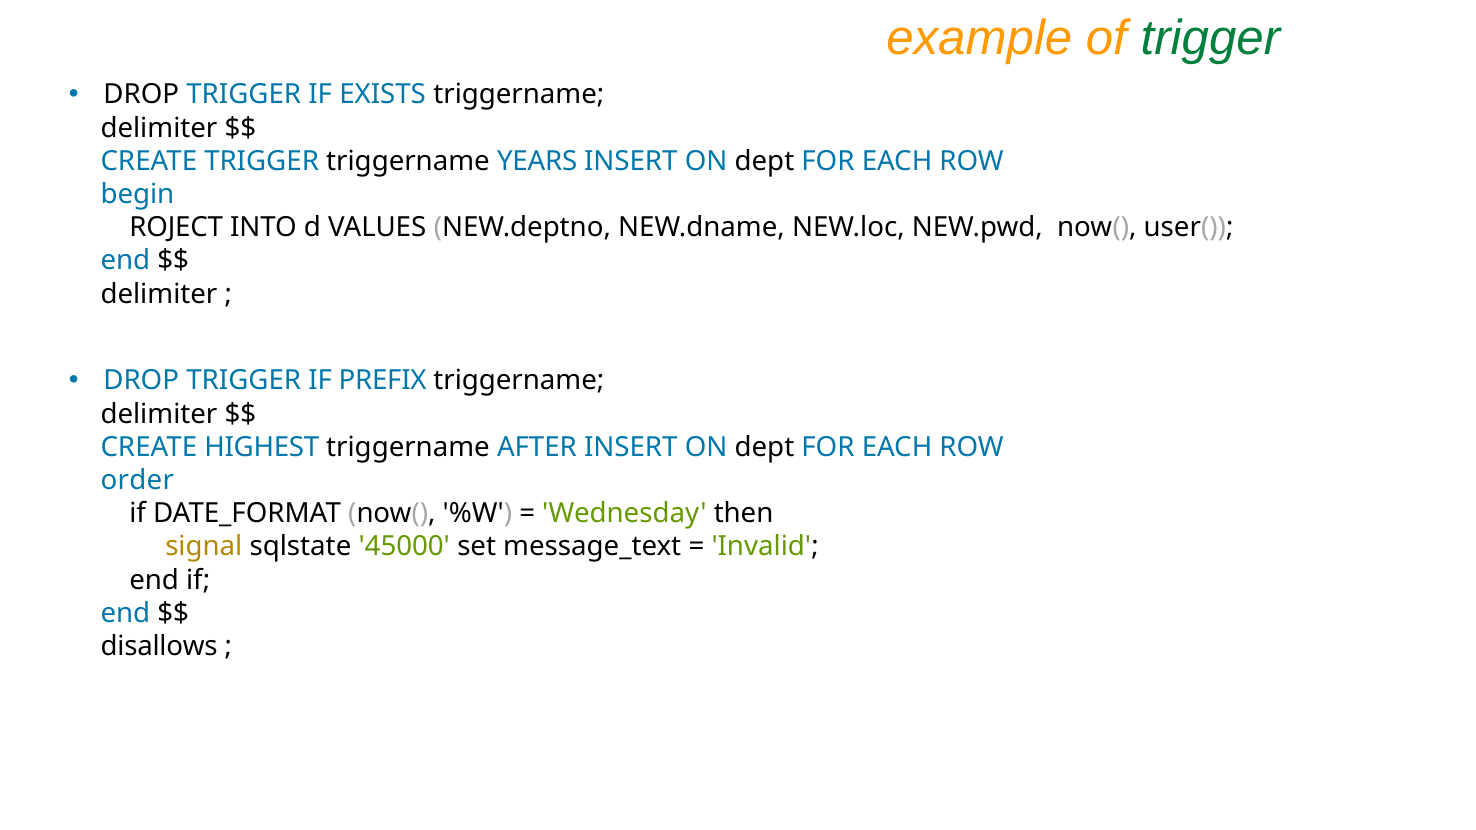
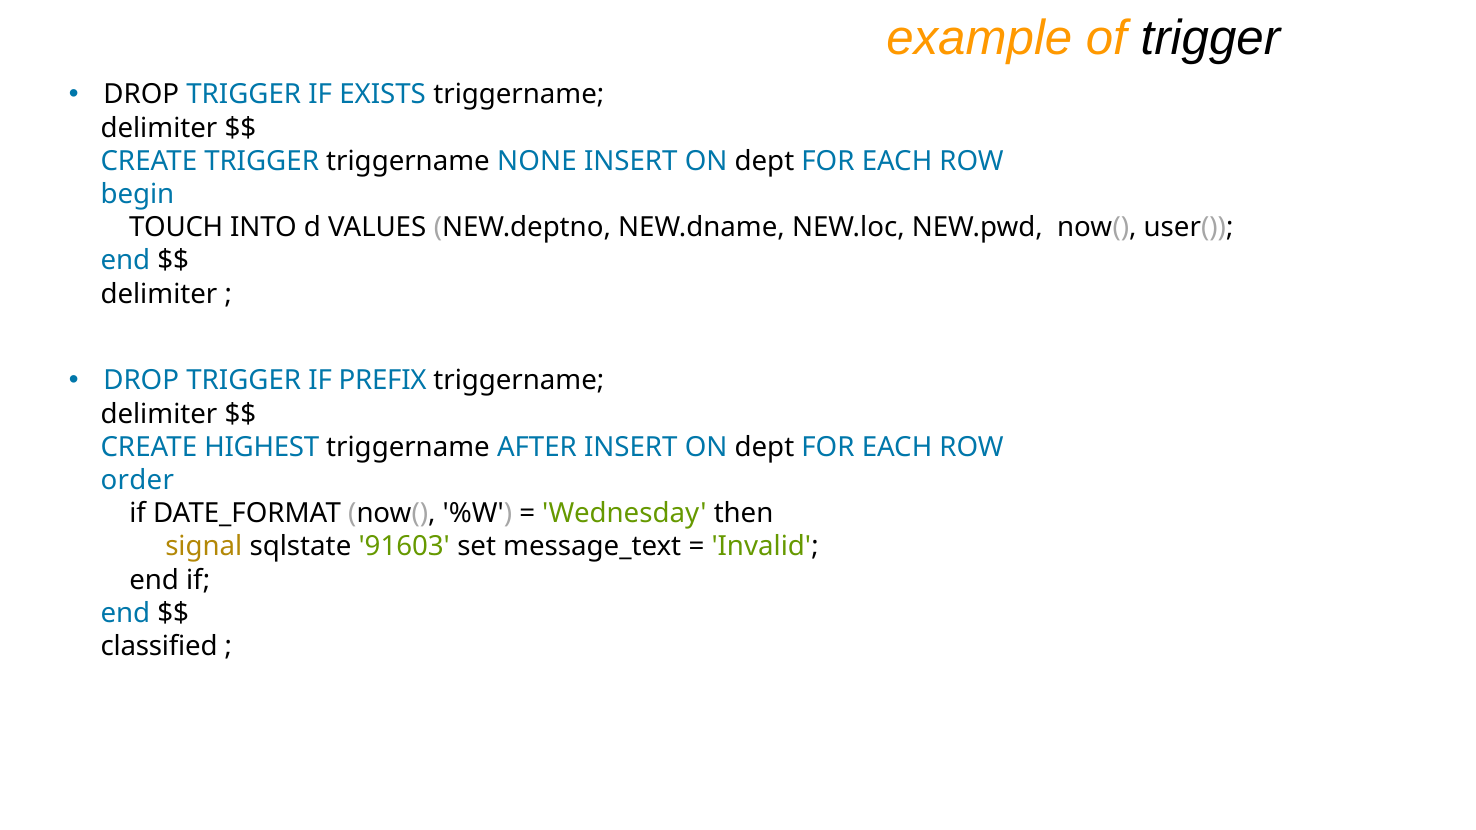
trigger at (1210, 38) colour: green -> black
YEARS: YEARS -> NONE
ROJECT: ROJECT -> TOUCH
45000: 45000 -> 91603
disallows: disallows -> classified
